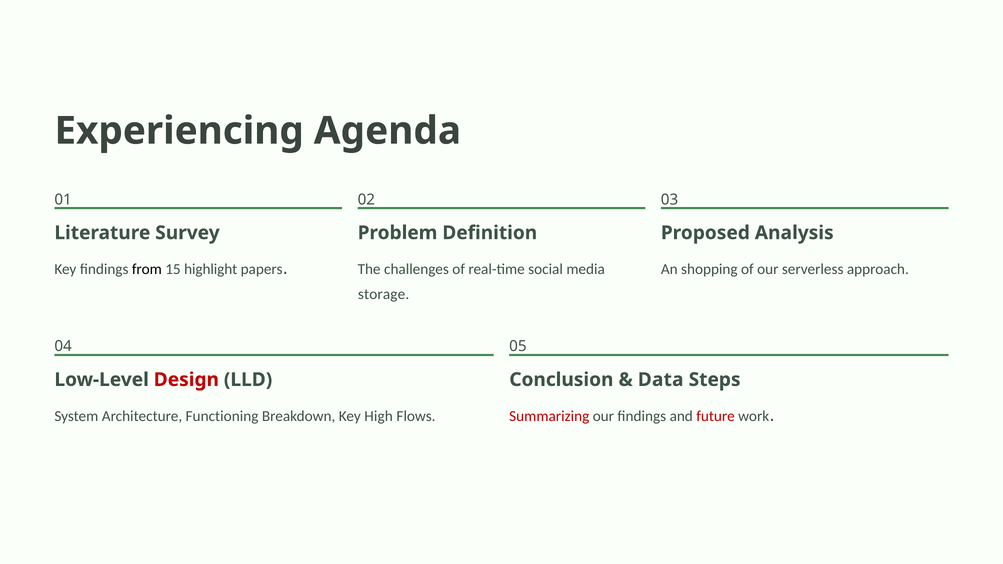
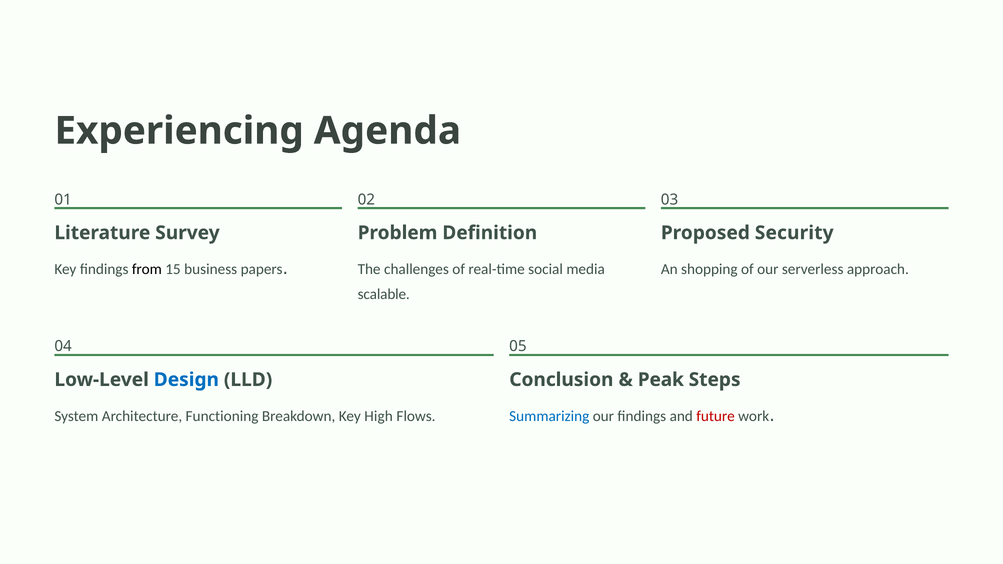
Analysis: Analysis -> Security
highlight: highlight -> business
storage: storage -> scalable
Design colour: red -> blue
Data: Data -> Peak
Summarizing colour: red -> blue
